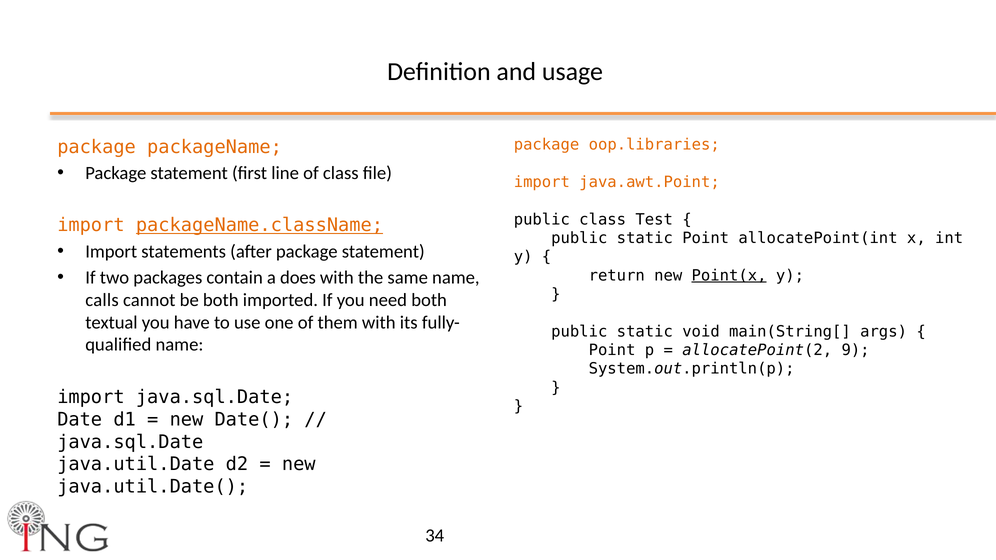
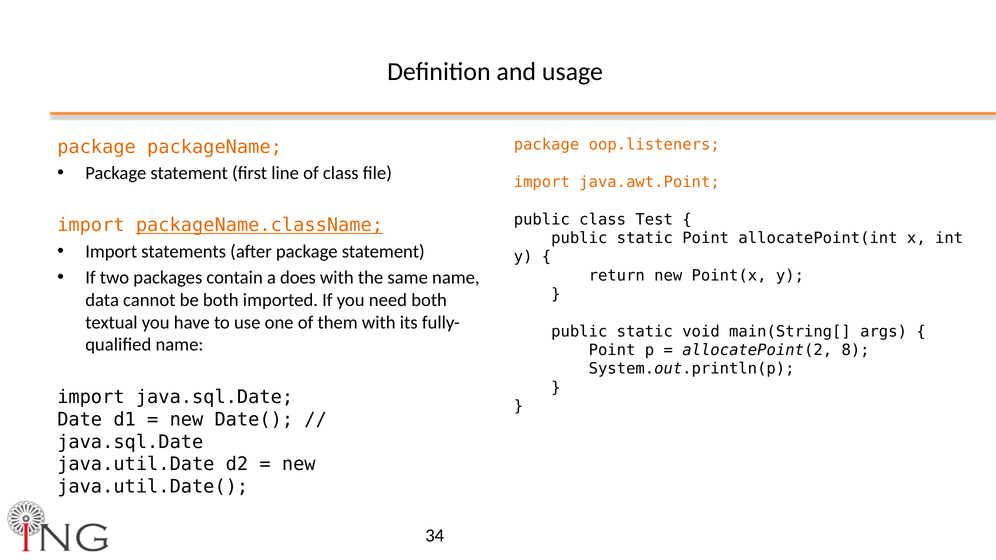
oop.libraries: oop.libraries -> oop.listeners
Point(x underline: present -> none
calls: calls -> data
9: 9 -> 8
